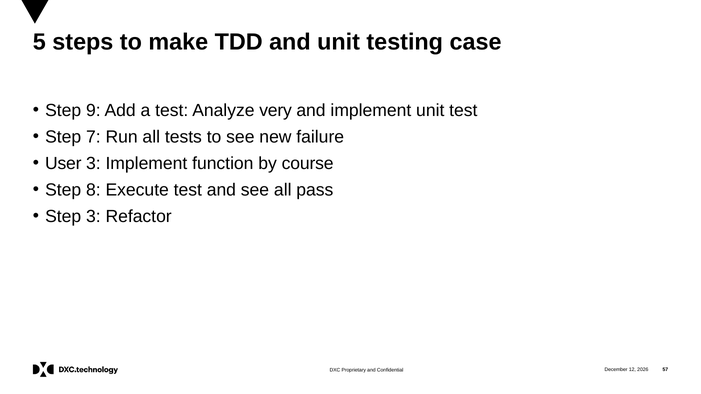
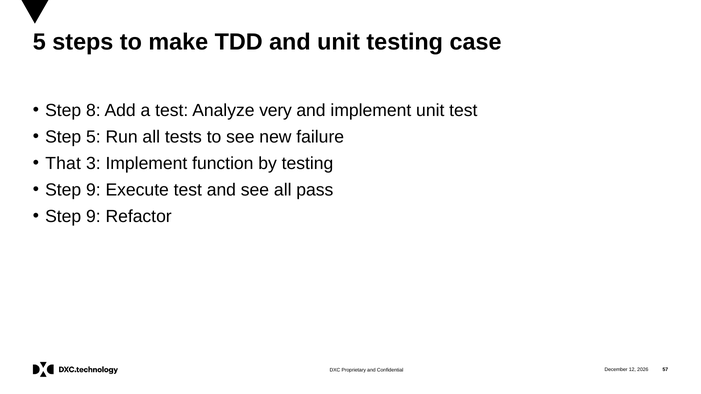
9: 9 -> 8
Step 7: 7 -> 5
User: User -> That
by course: course -> testing
8 at (93, 190): 8 -> 9
3 at (93, 216): 3 -> 9
